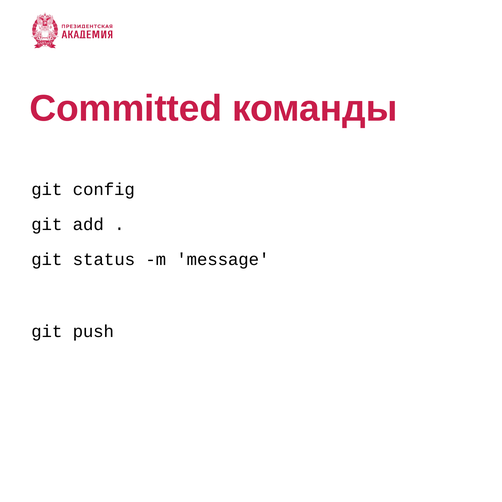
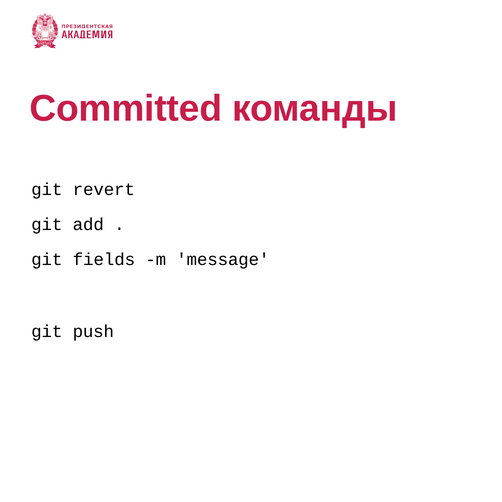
config: config -> revert
status: status -> fields
